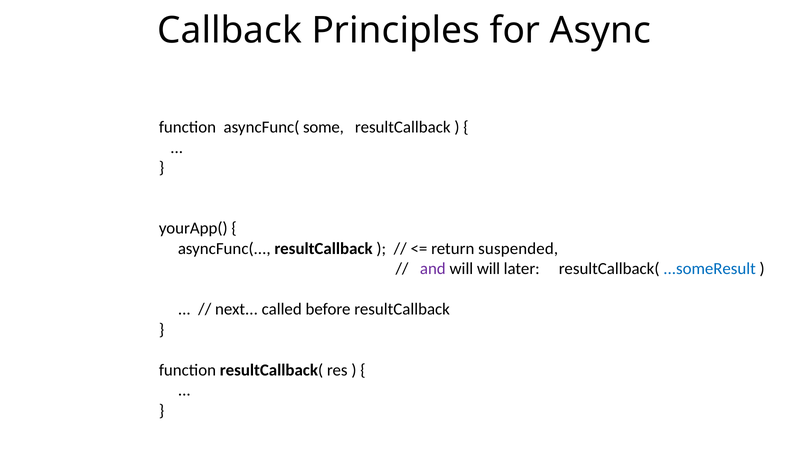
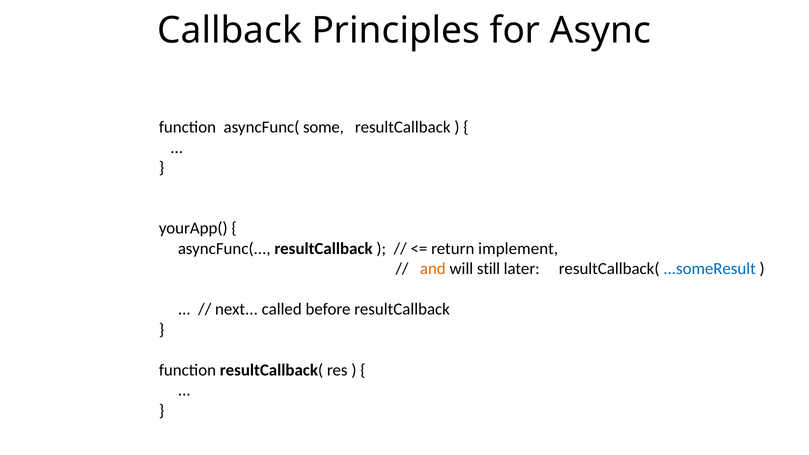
suspended: suspended -> implement
and colour: purple -> orange
will will: will -> still
